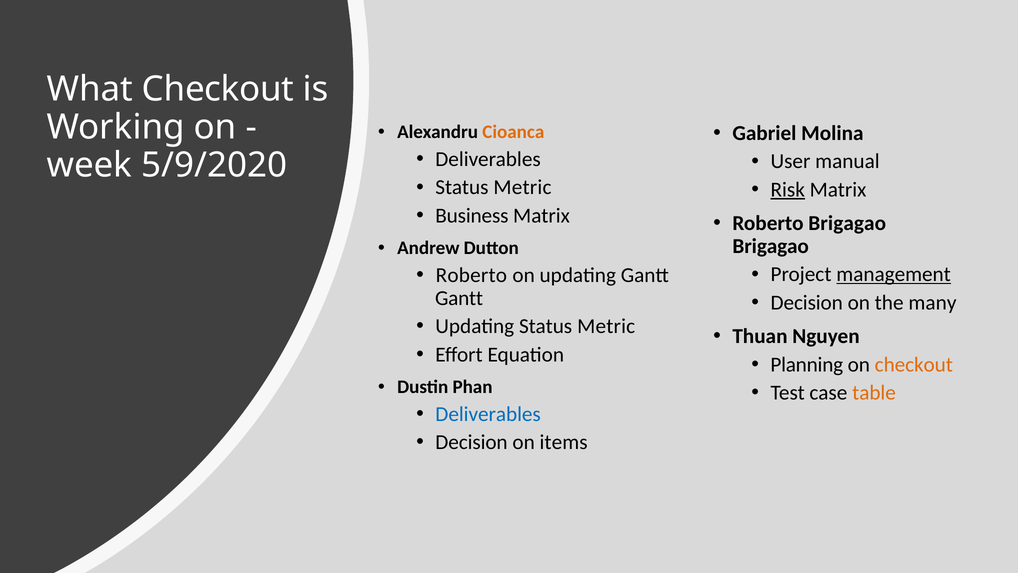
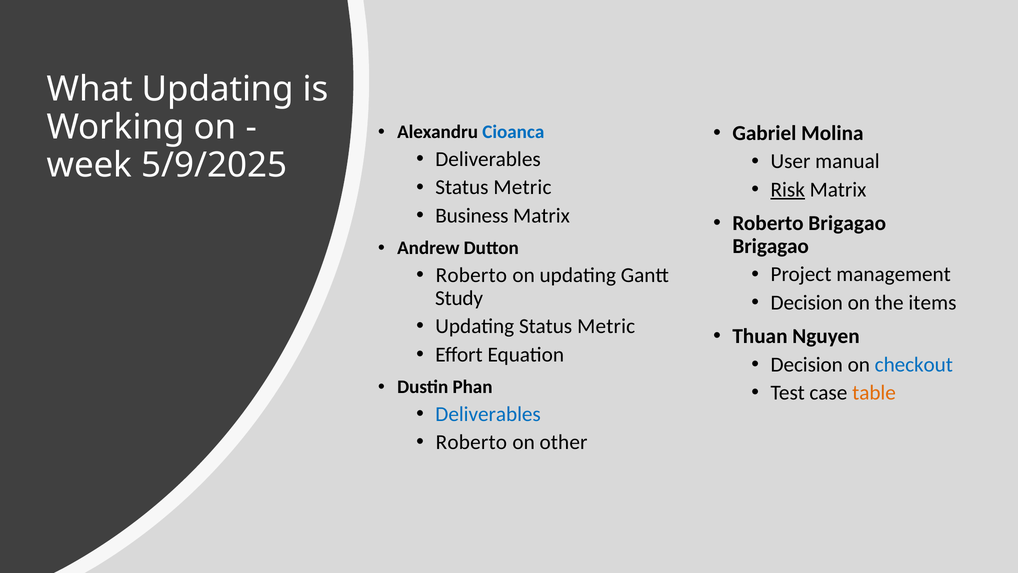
What Checkout: Checkout -> Updating
Cioanca colour: orange -> blue
5/9/2020: 5/9/2020 -> 5/9/2025
management underline: present -> none
Gantt at (459, 298): Gantt -> Study
many: many -> items
Planning at (807, 364): Planning -> Decision
checkout at (914, 364) colour: orange -> blue
Decision at (472, 442): Decision -> Roberto
items: items -> other
